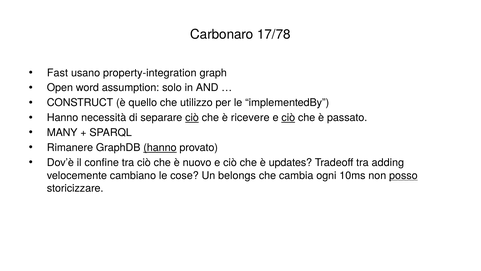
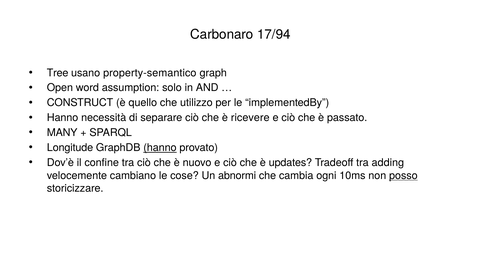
17/78: 17/78 -> 17/94
Fast: Fast -> Tree
property-integration: property-integration -> property-semantico
ciò at (192, 118) underline: present -> none
ciò at (288, 118) underline: present -> none
Rimanere: Rimanere -> Longitude
belongs: belongs -> abnormi
